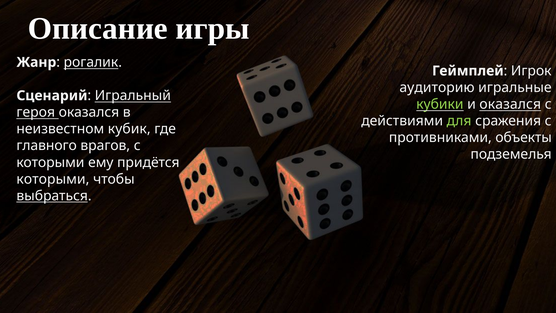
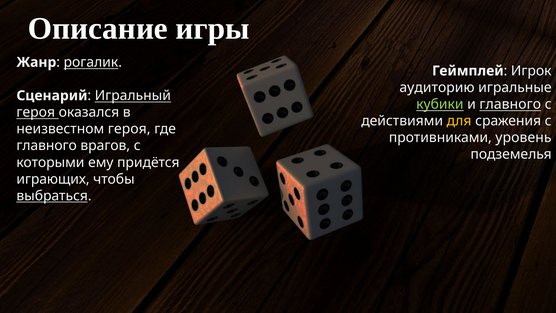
и оказался: оказался -> главного
для colour: light green -> yellow
неизвестном кубик: кубик -> героя
объекты: объекты -> уровень
которыми at (53, 179): которыми -> играющих
